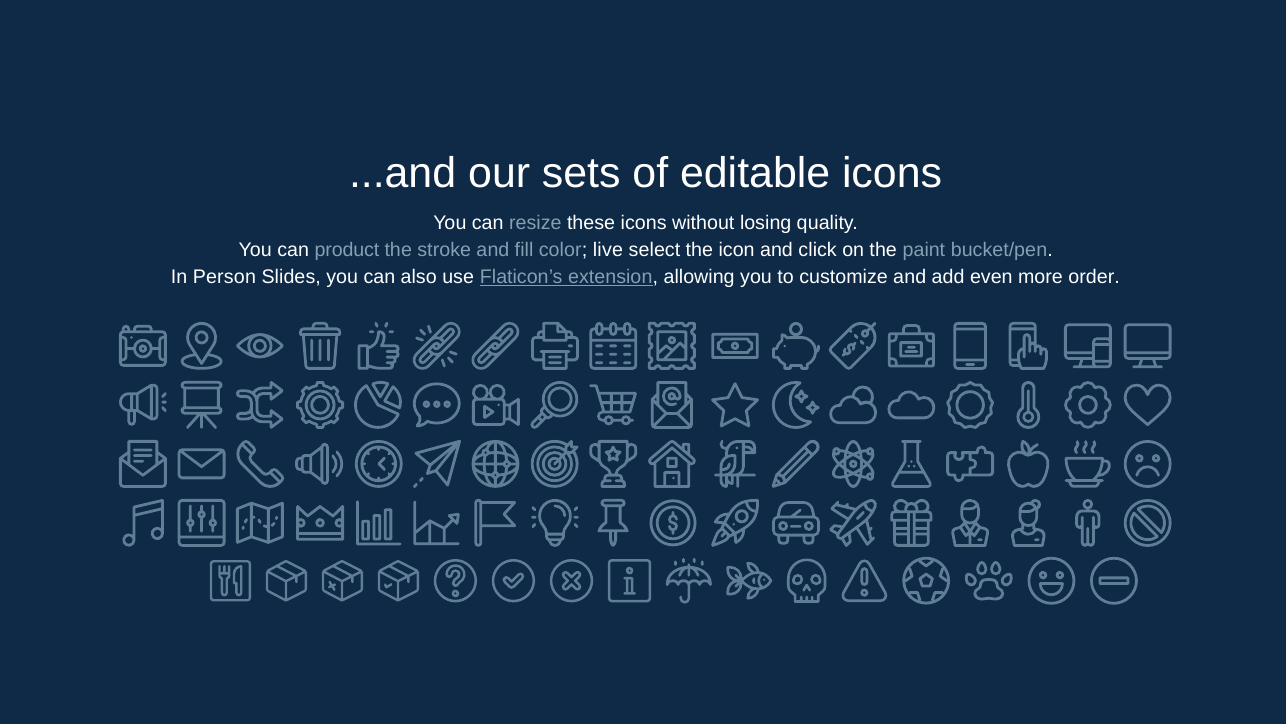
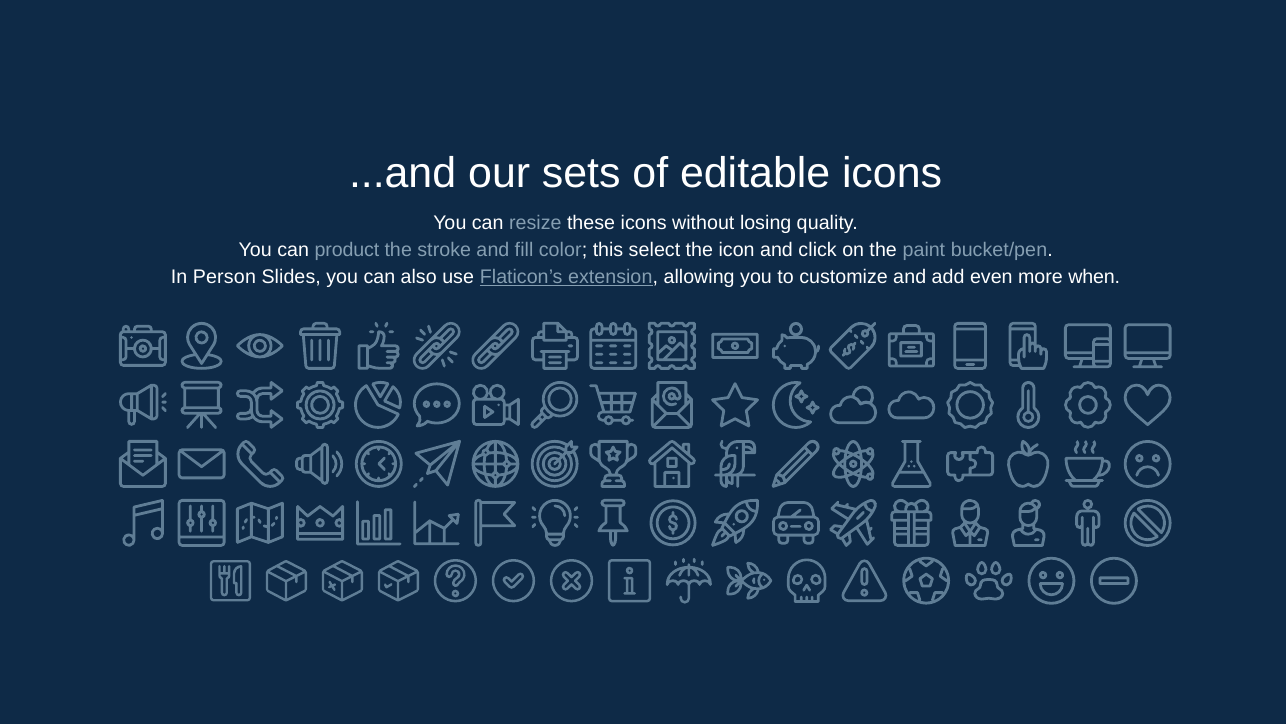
live: live -> this
order: order -> when
